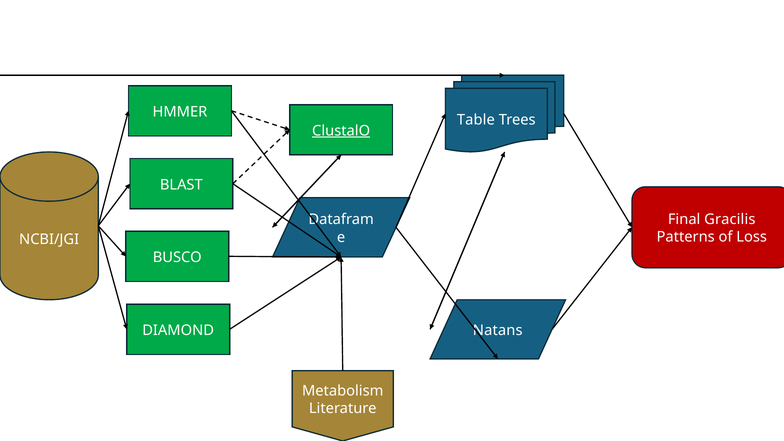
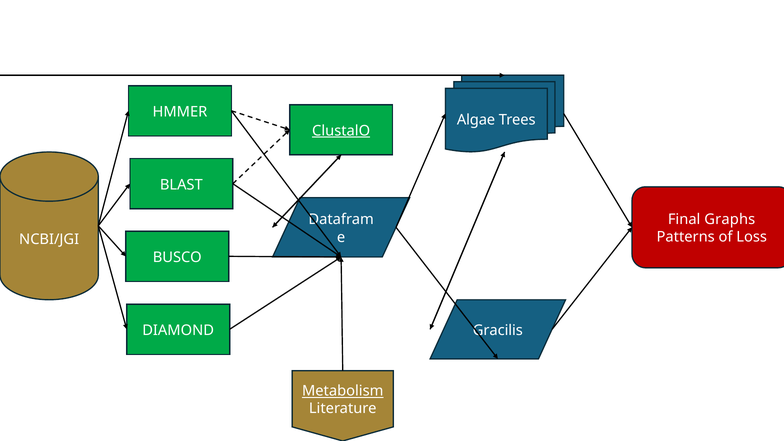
Table: Table -> Algae
Gracilis: Gracilis -> Graphs
Natans: Natans -> Gracilis
Metabolism underline: none -> present
